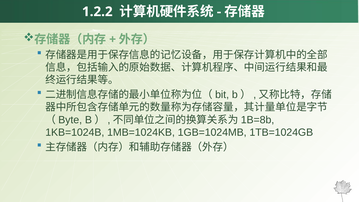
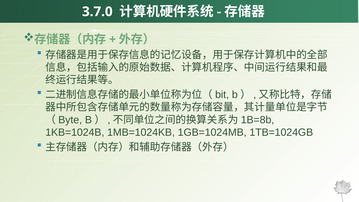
1.2.2: 1.2.2 -> 3.7.0
